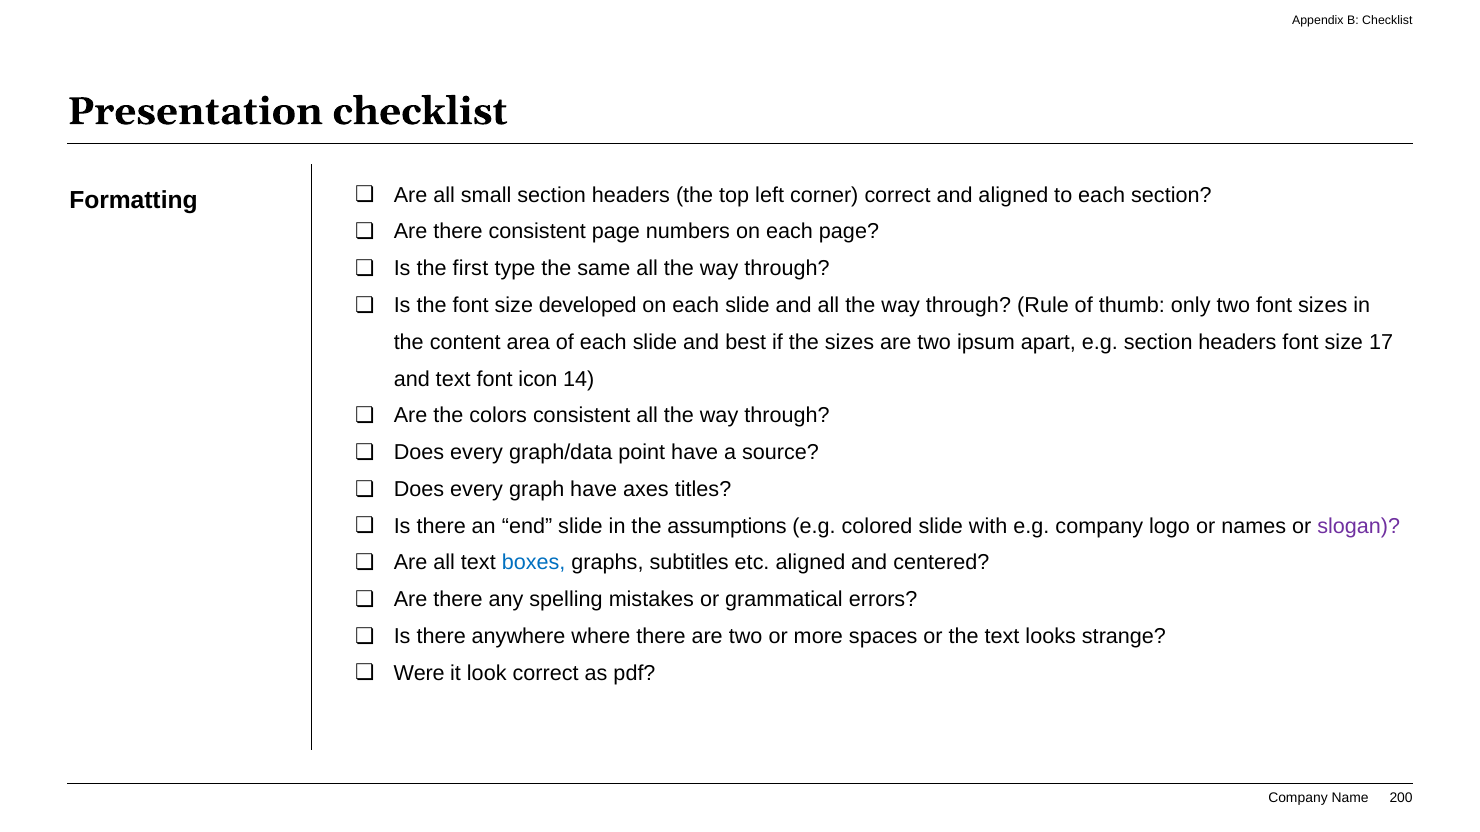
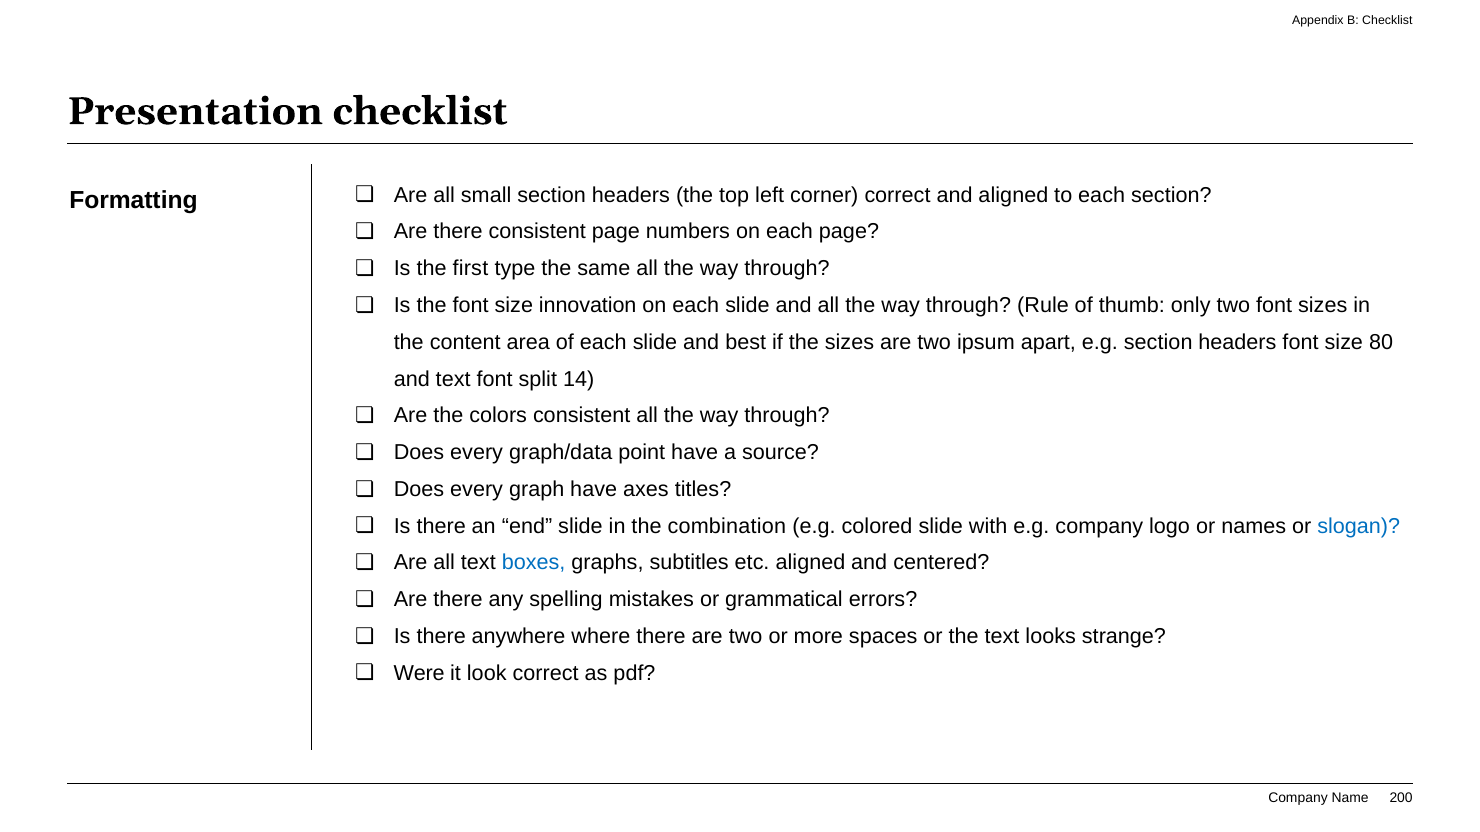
developed: developed -> innovation
17: 17 -> 80
icon: icon -> split
assumptions: assumptions -> combination
slogan colour: purple -> blue
